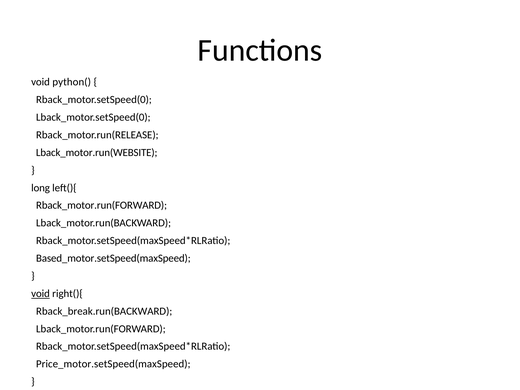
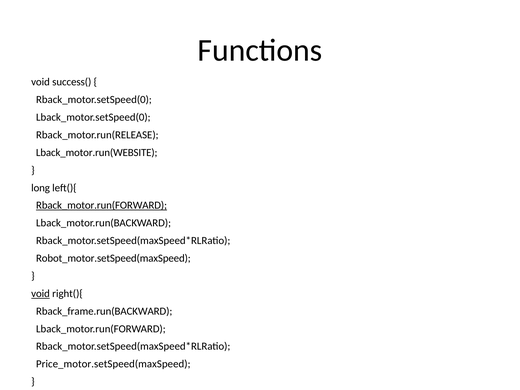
python(: python( -> success(
Rback_motor.run(FORWARD underline: none -> present
Based_motor.setSpeed(maxSpeed: Based_motor.setSpeed(maxSpeed -> Robot_motor.setSpeed(maxSpeed
Rback_break.run(BACKWARD: Rback_break.run(BACKWARD -> Rback_frame.run(BACKWARD
